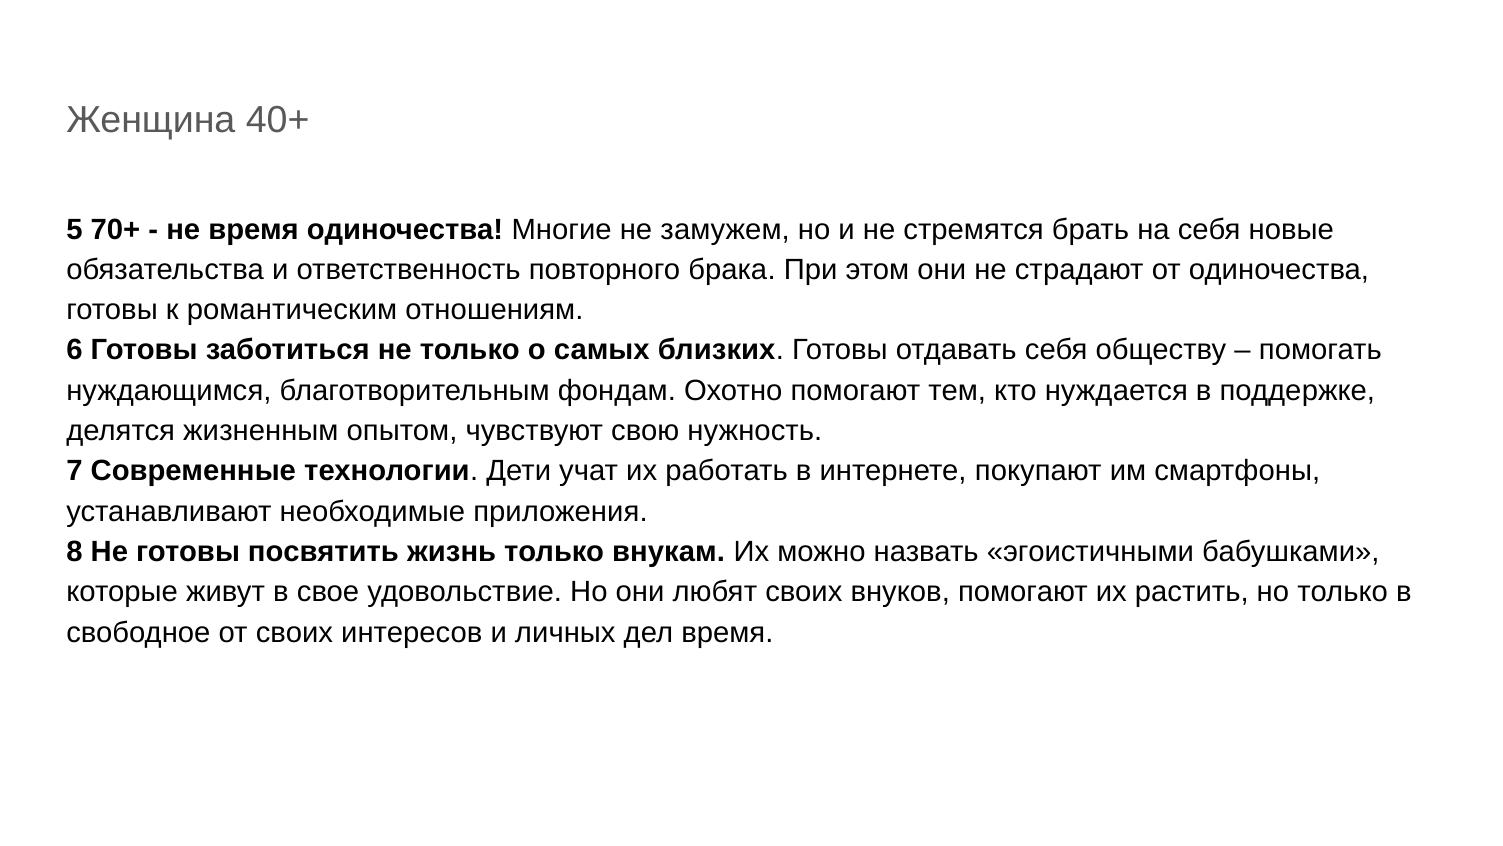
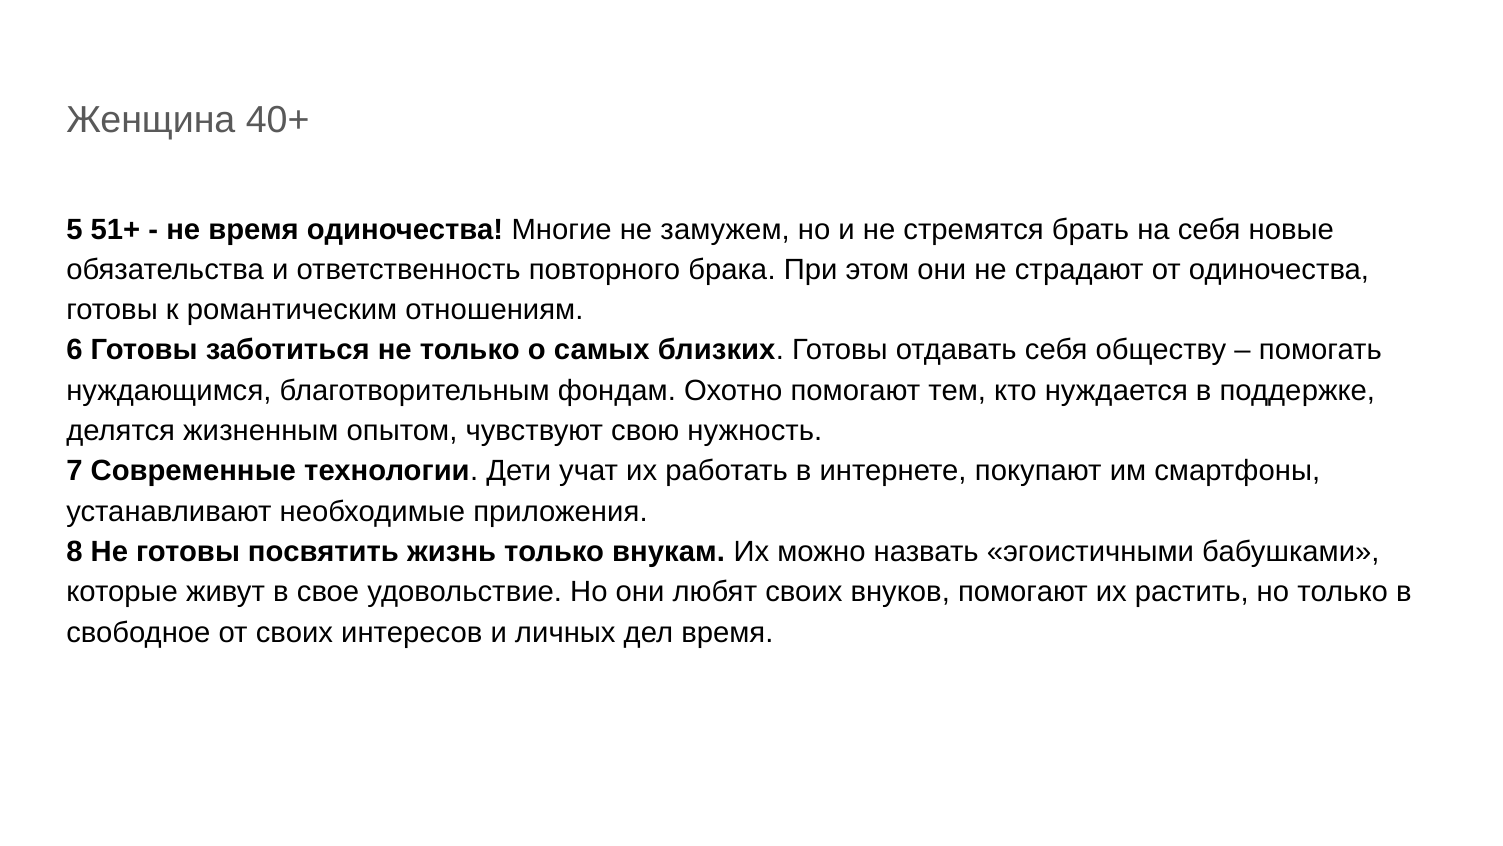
70+: 70+ -> 51+
